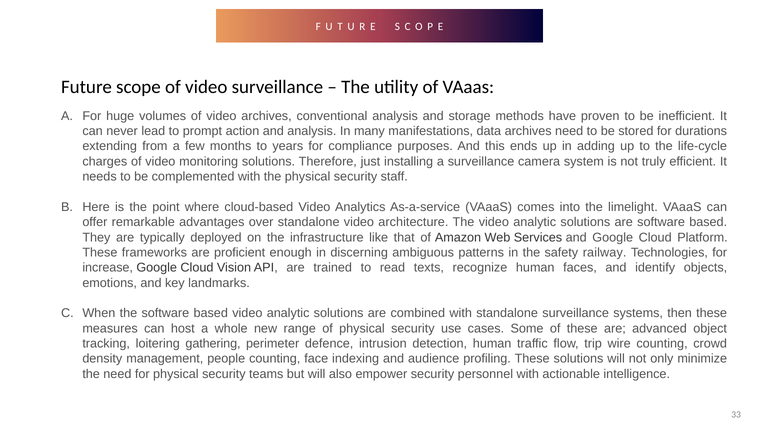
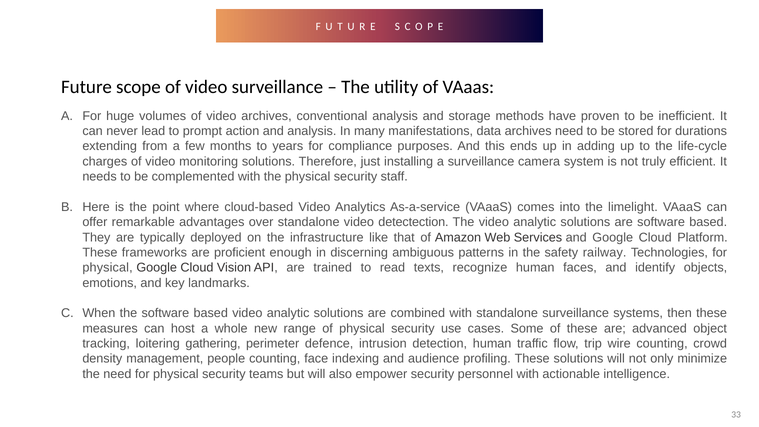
architecture: architecture -> detectection
increase at (108, 268): increase -> physical
